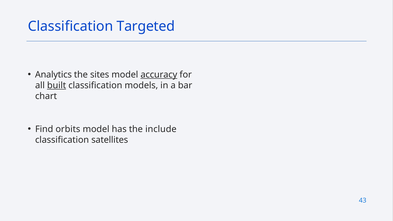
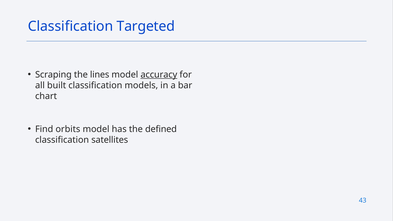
Analytics: Analytics -> Scraping
sites: sites -> lines
built underline: present -> none
include: include -> defined
